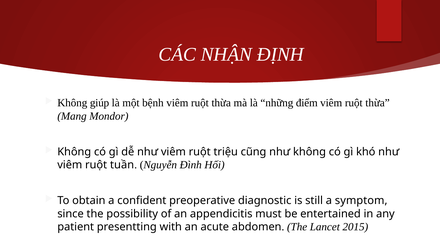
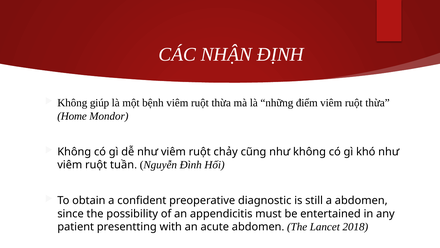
Mang: Mang -> Home
triệu: triệu -> chảy
a symptom: symptom -> abdomen
2015: 2015 -> 2018
